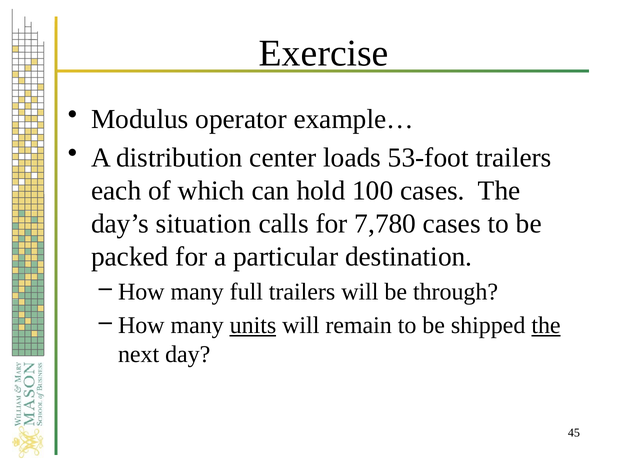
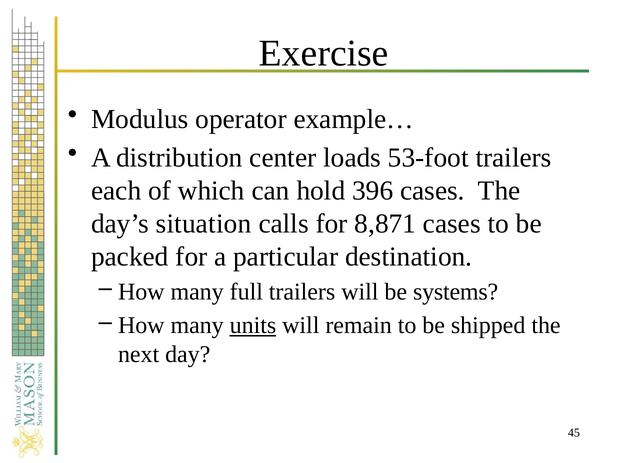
100: 100 -> 396
7,780: 7,780 -> 8,871
through: through -> systems
the at (546, 325) underline: present -> none
